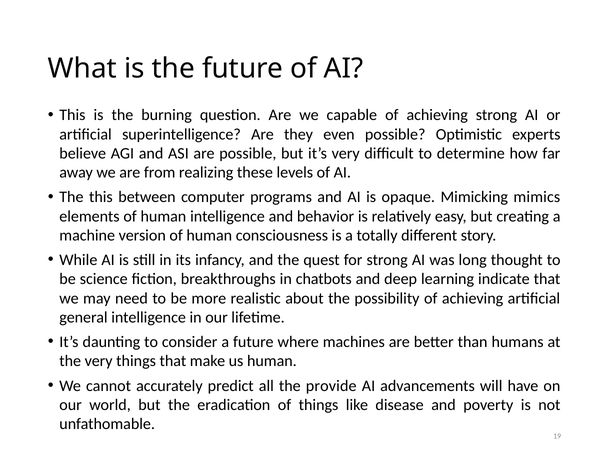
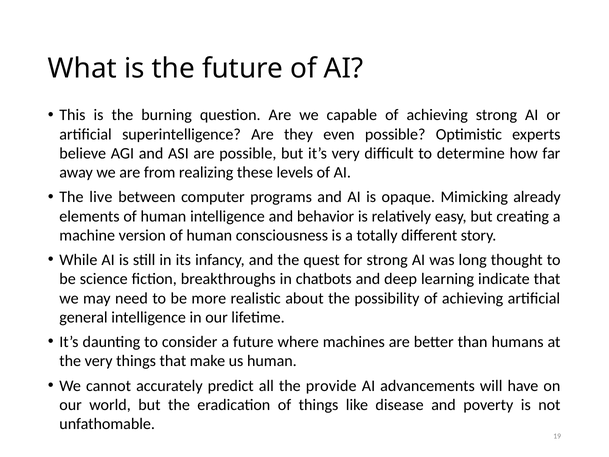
The this: this -> live
mimics: mimics -> already
